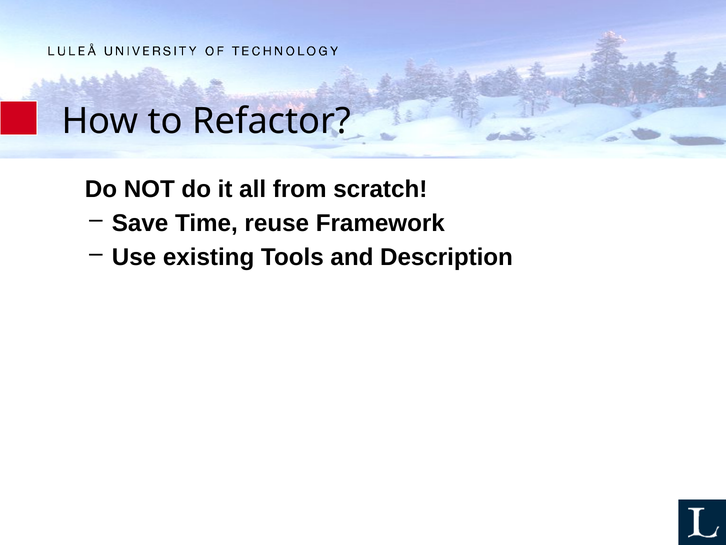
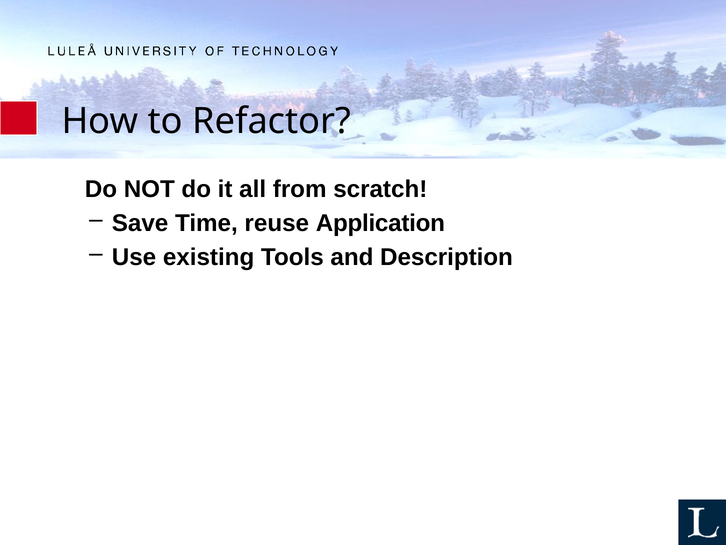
Framework: Framework -> Application
